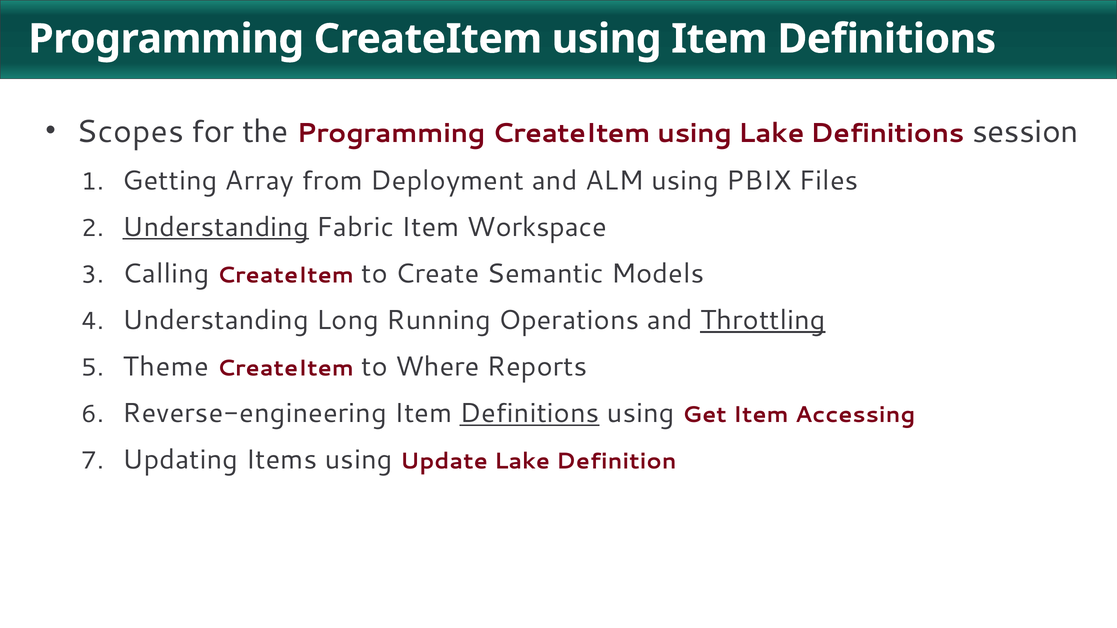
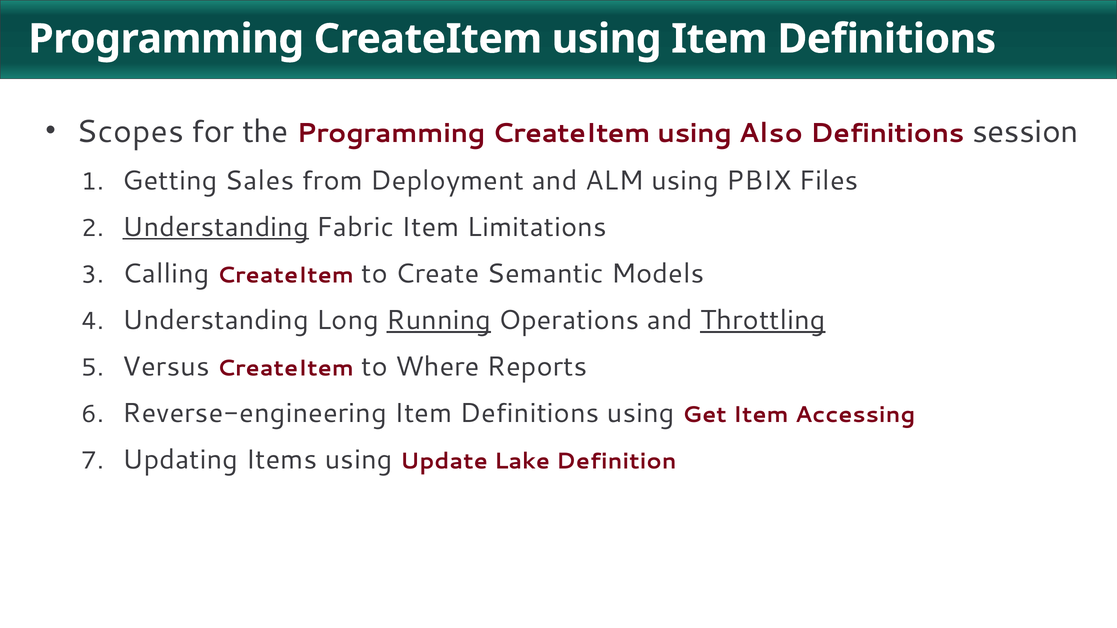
using Lake: Lake -> Also
Array: Array -> Sales
Workspace: Workspace -> Limitations
Running underline: none -> present
Theme: Theme -> Versus
Definitions at (530, 413) underline: present -> none
